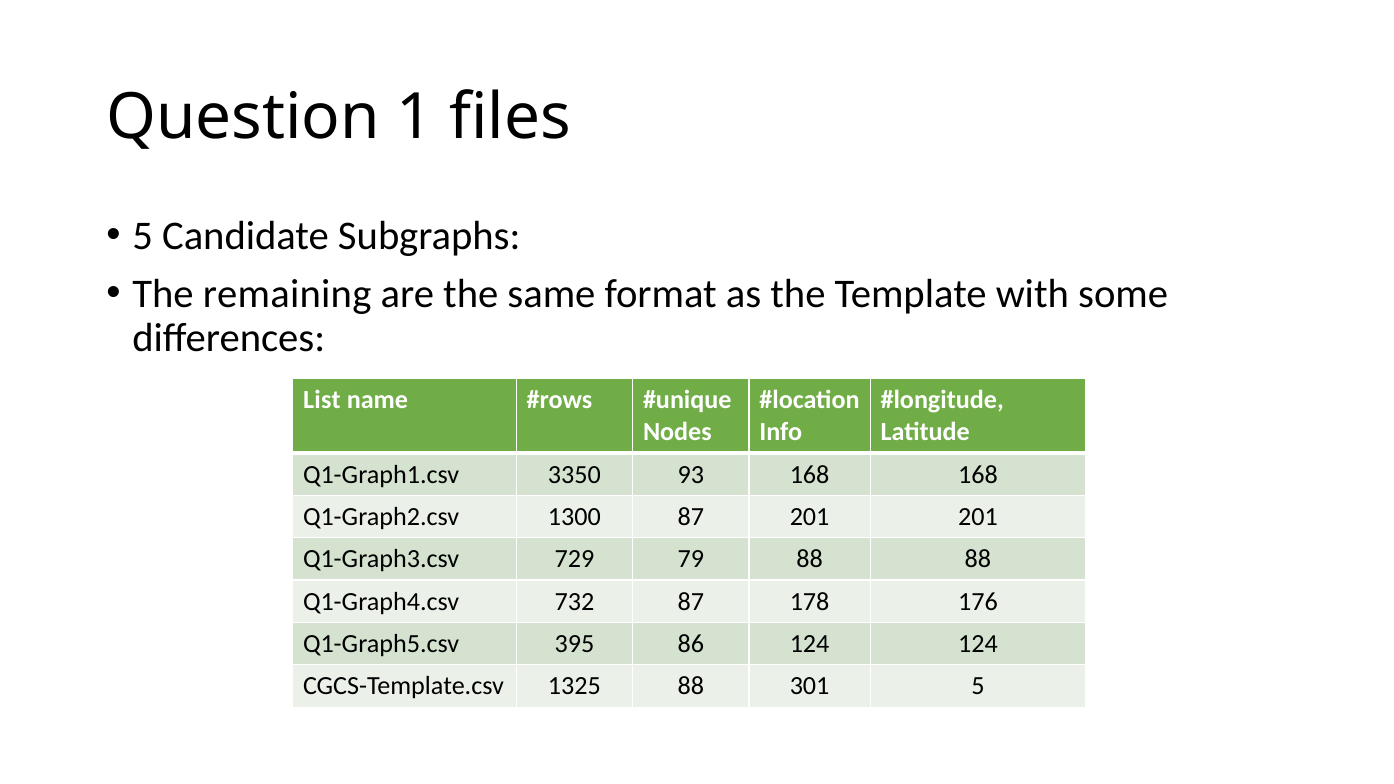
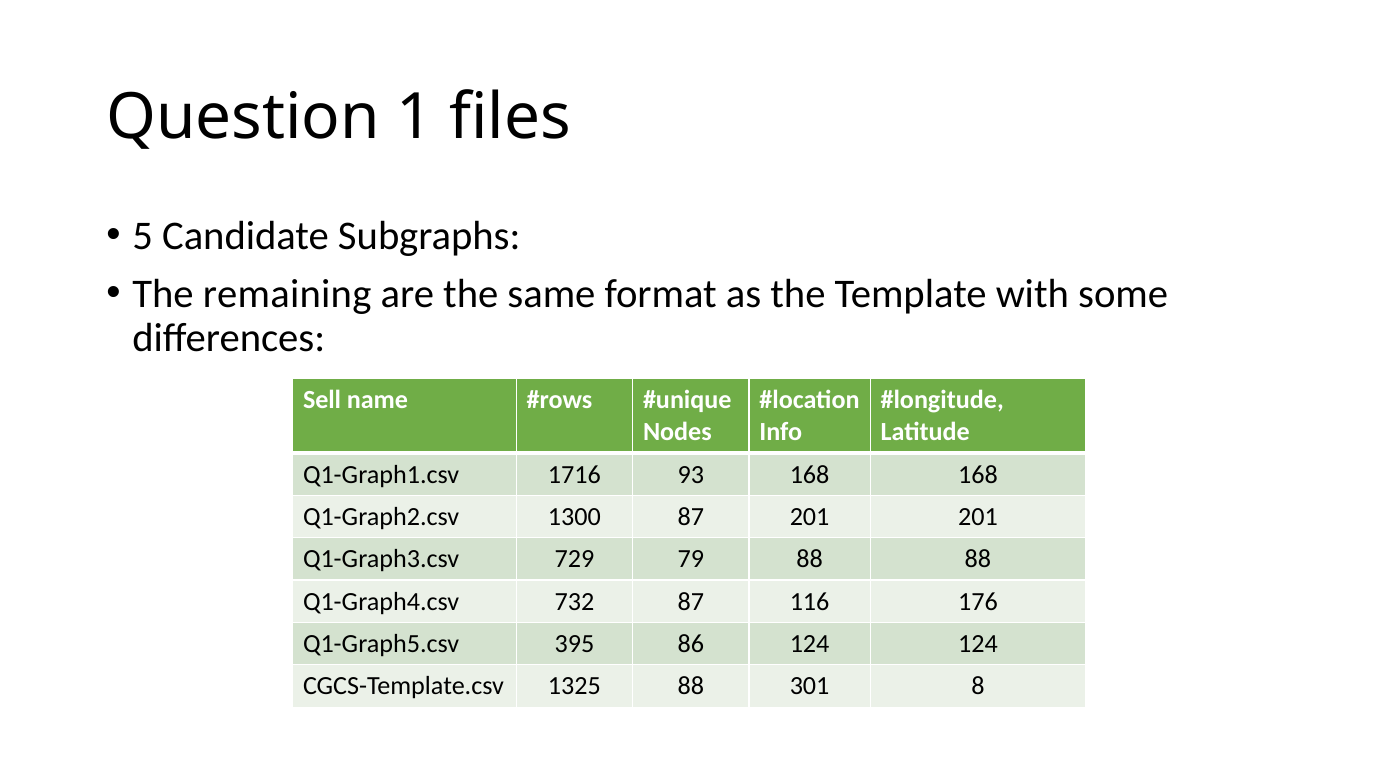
List: List -> Sell
3350: 3350 -> 1716
178: 178 -> 116
301 5: 5 -> 8
